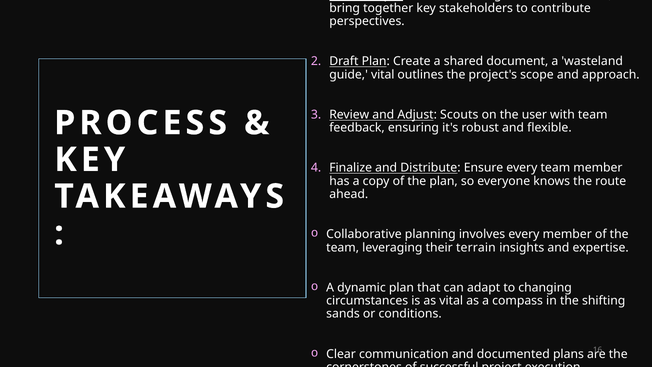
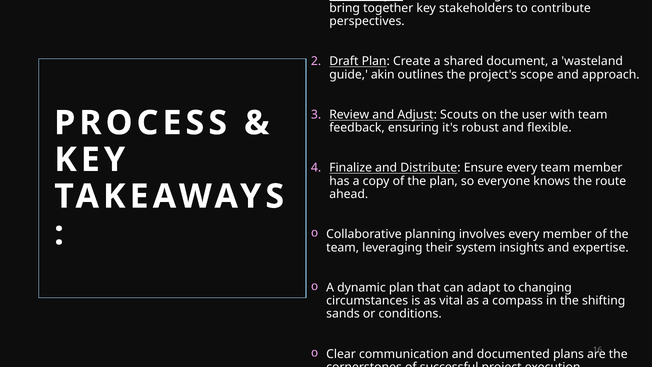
guide vital: vital -> akin
terrain: terrain -> system
